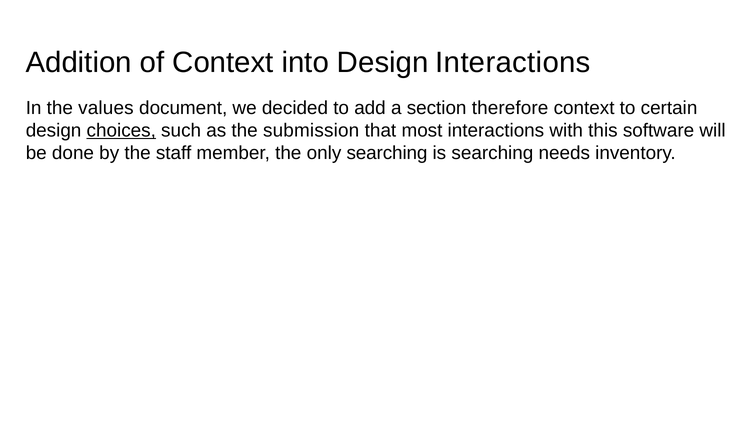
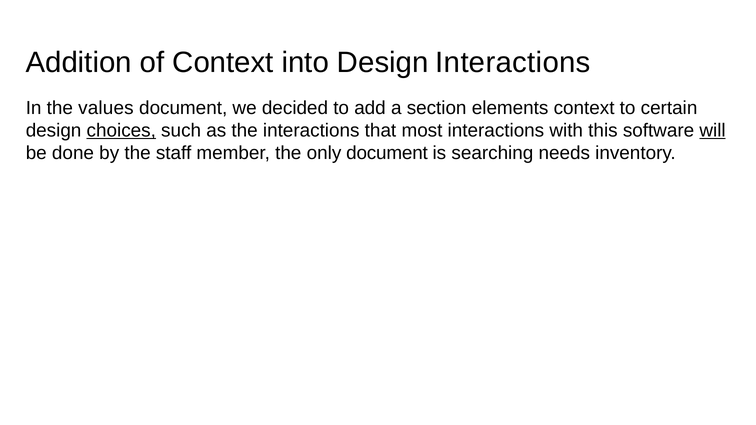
therefore: therefore -> elements
the submission: submission -> interactions
will underline: none -> present
only searching: searching -> document
